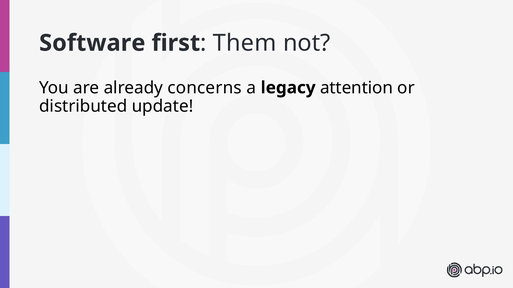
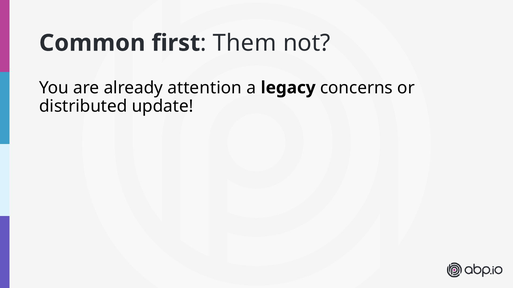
Software: Software -> Common
concerns: concerns -> attention
attention: attention -> concerns
